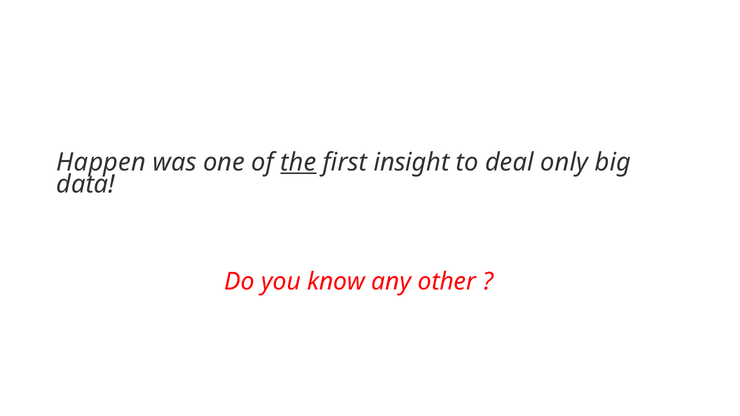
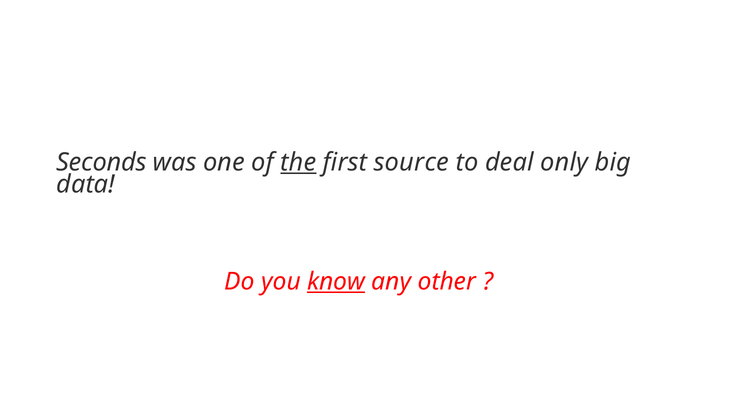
Happen: Happen -> Seconds
insight: insight -> source
know underline: none -> present
